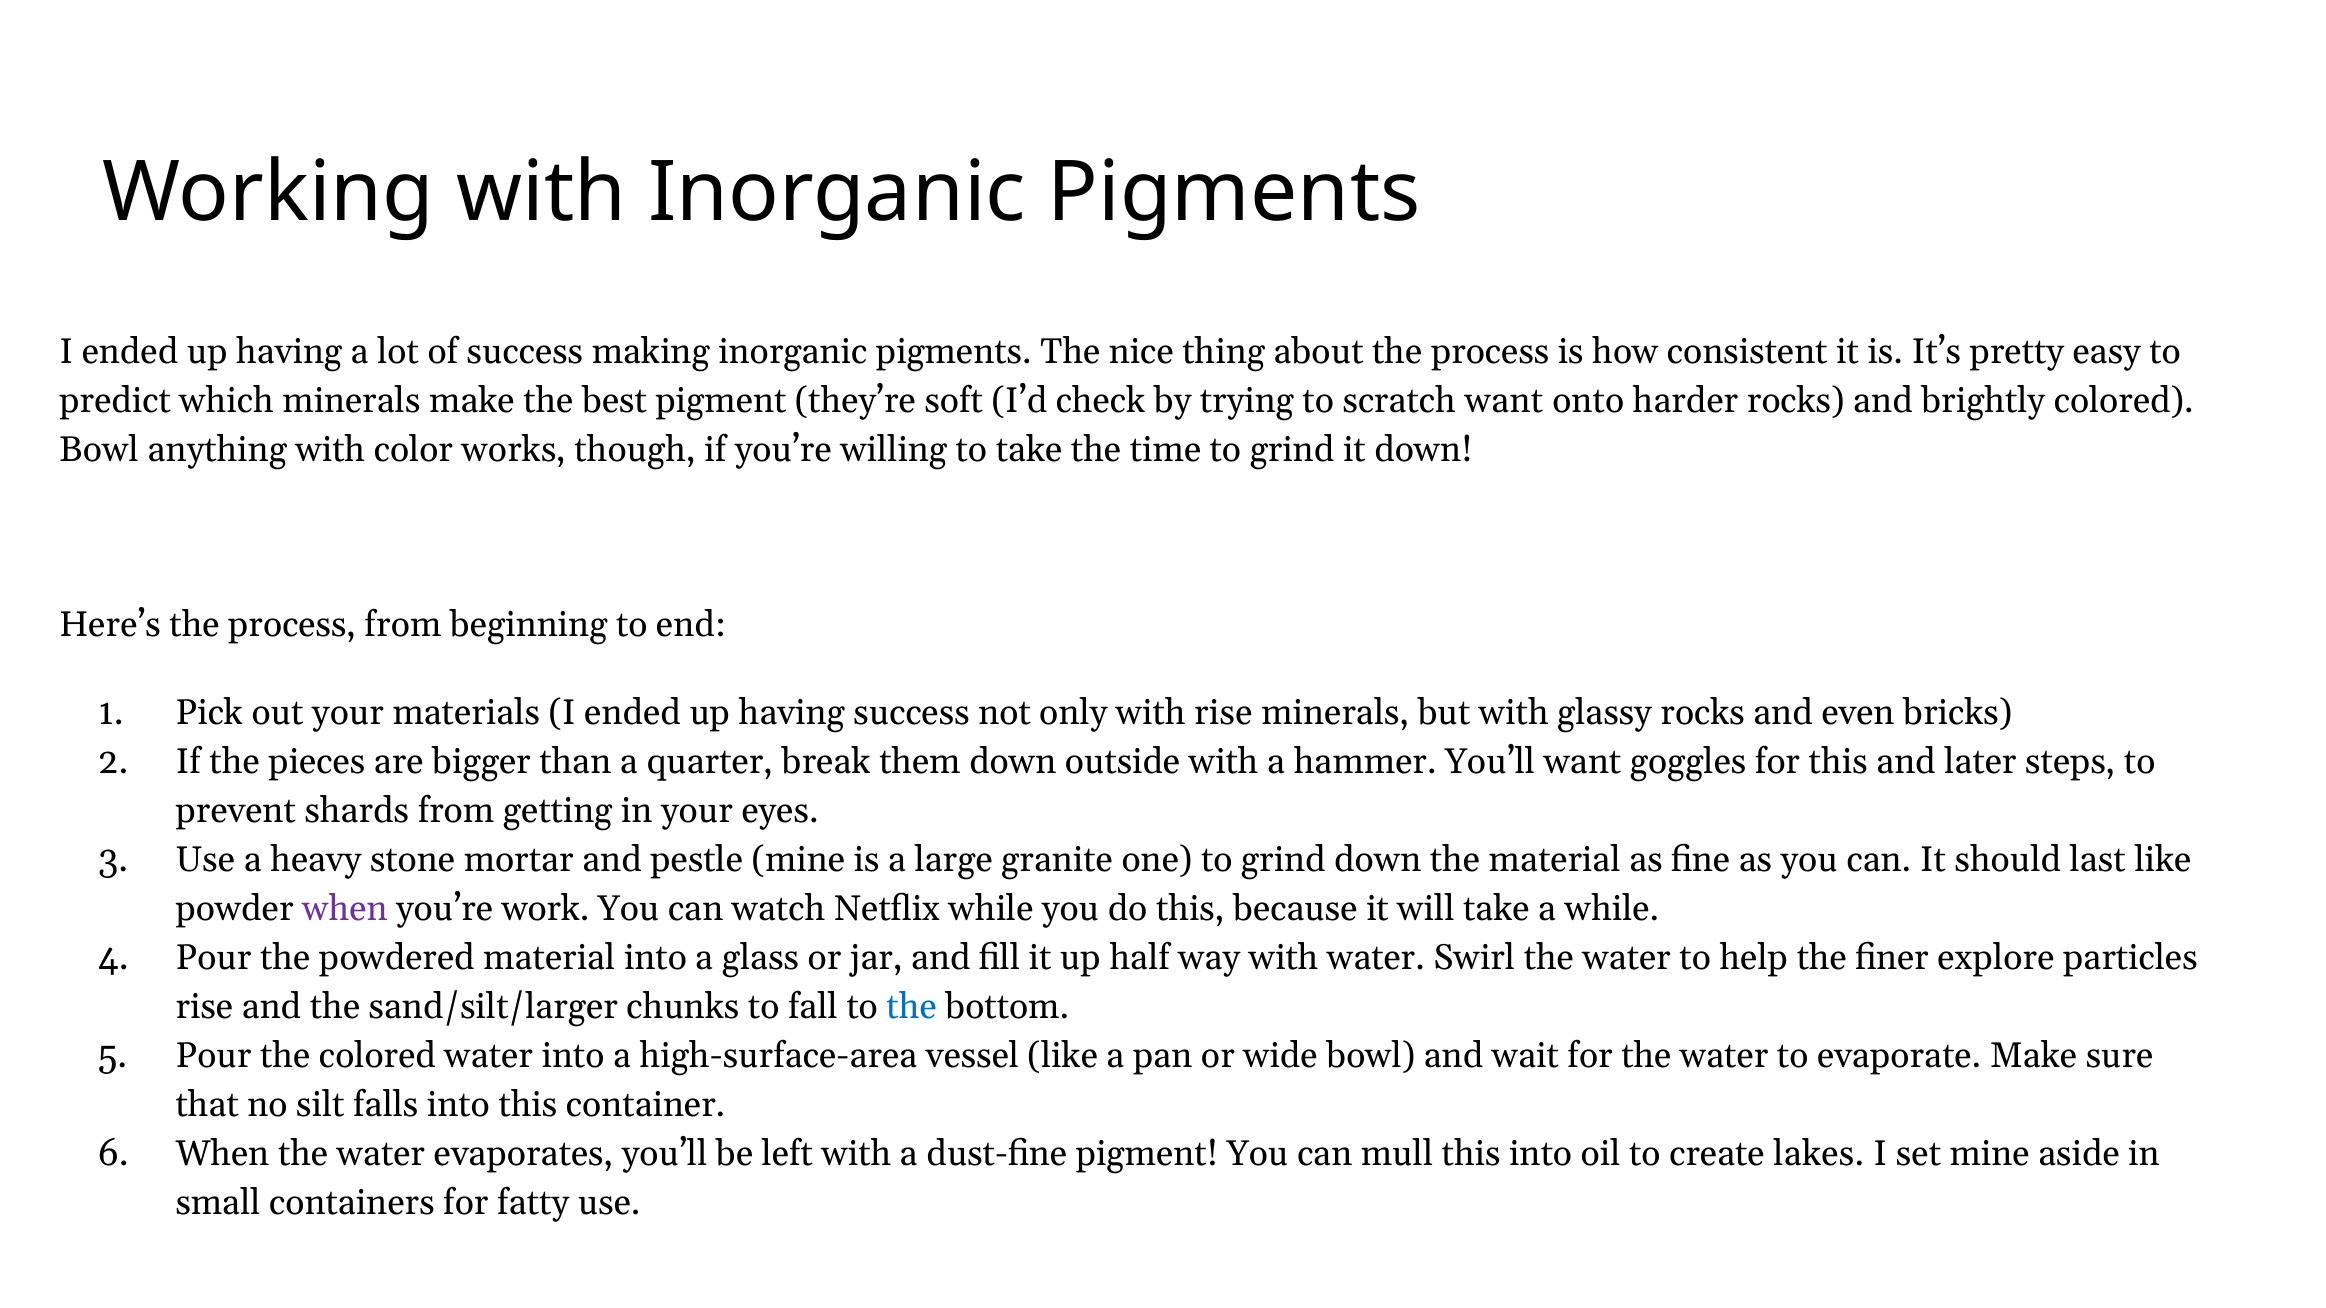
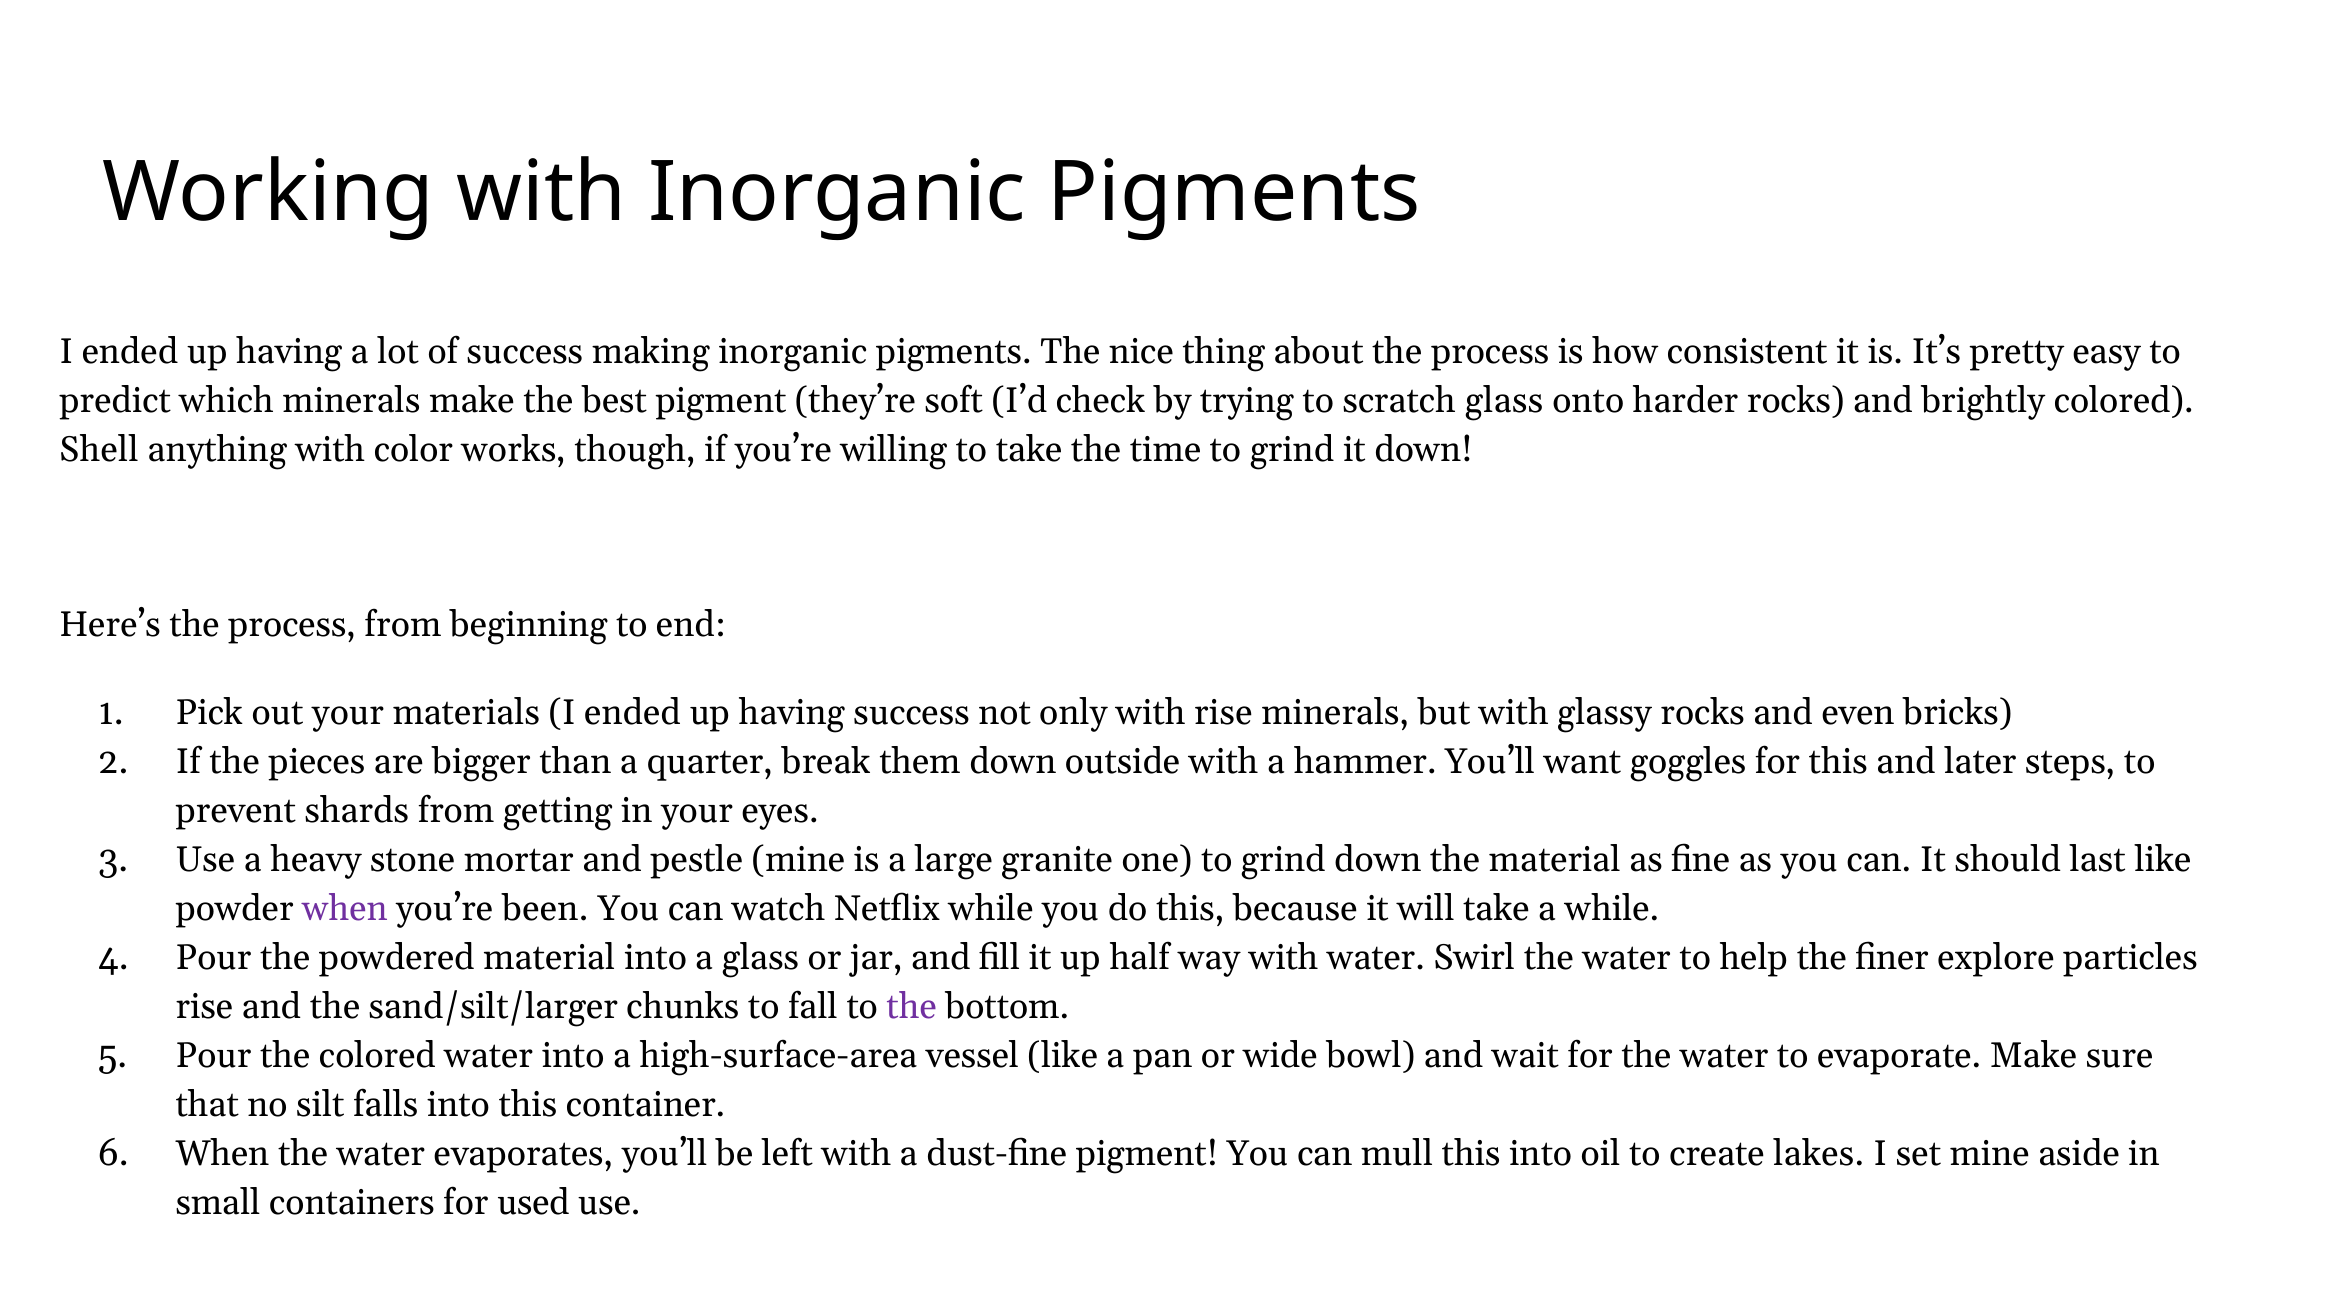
scratch want: want -> glass
Bowl at (99, 450): Bowl -> Shell
work: work -> been
the at (912, 1007) colour: blue -> purple
fatty: fatty -> used
